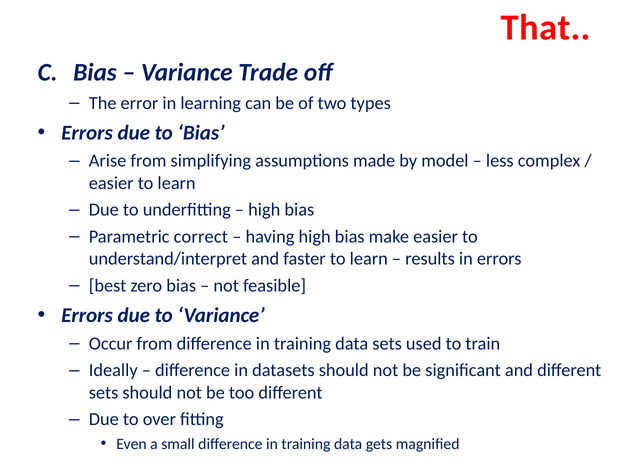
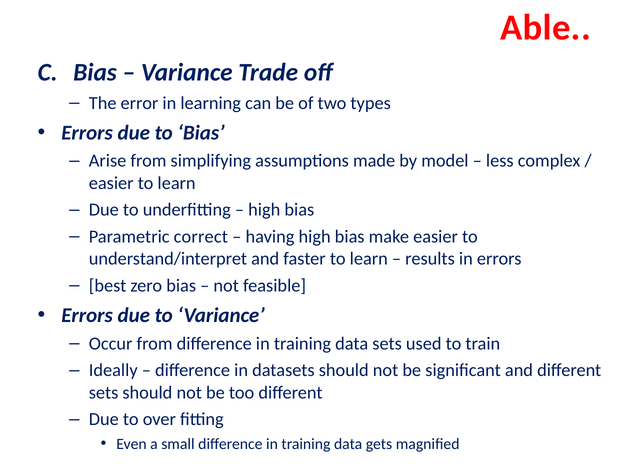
That: That -> Able
